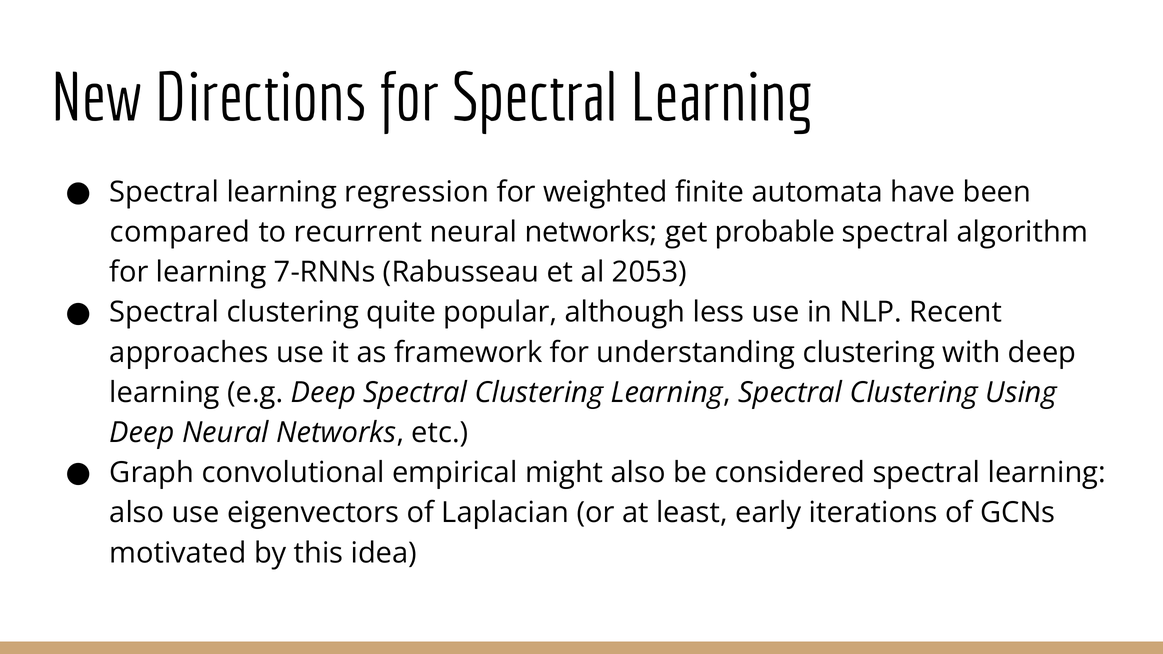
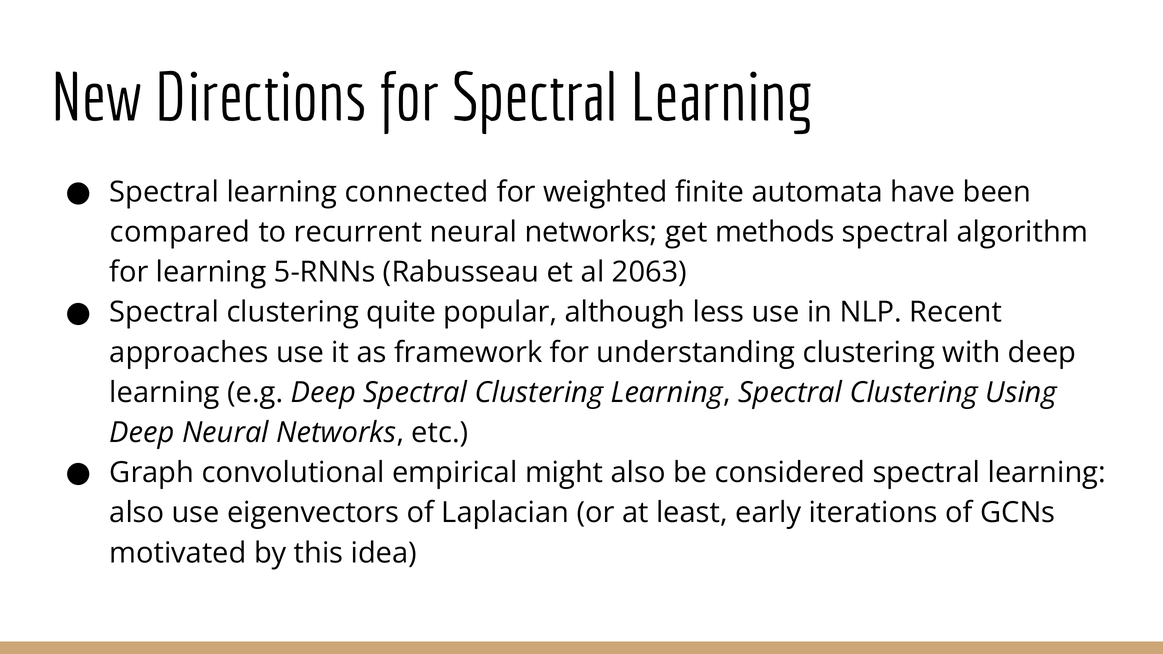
regression: regression -> connected
probable: probable -> methods
7-RNNs: 7-RNNs -> 5-RNNs
2053: 2053 -> 2063
